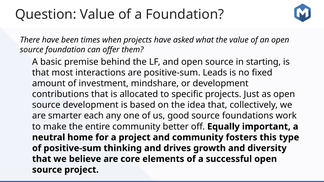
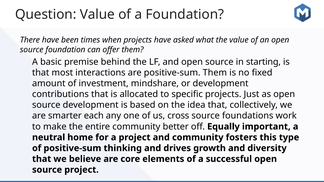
positive-sum Leads: Leads -> Them
good: good -> cross
